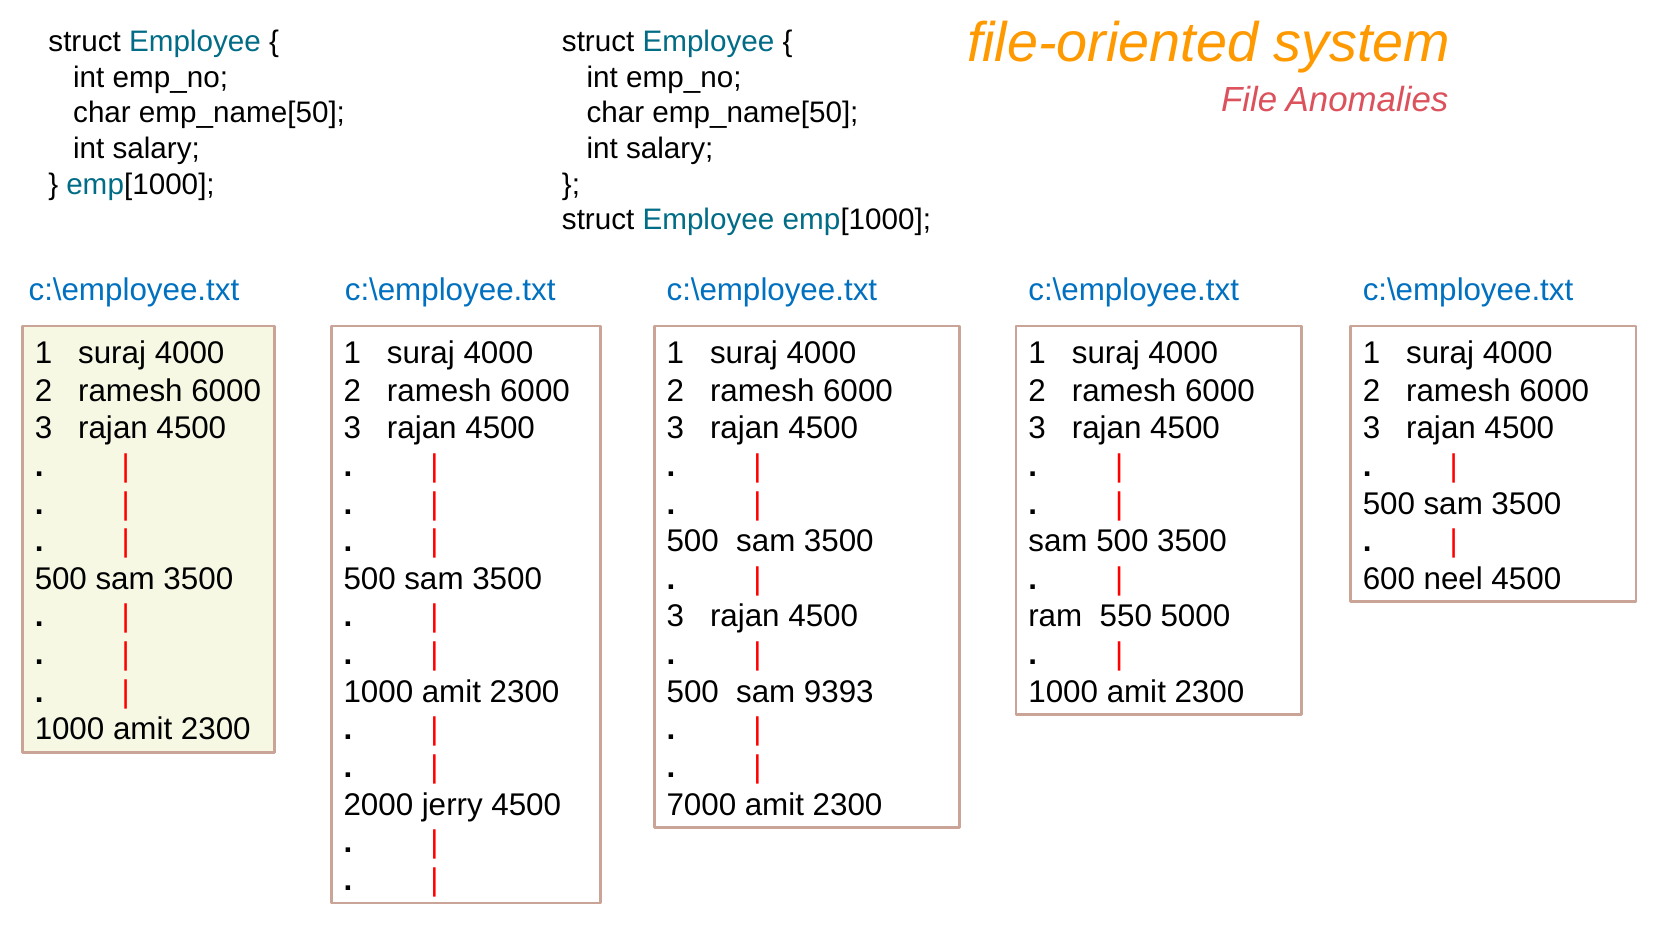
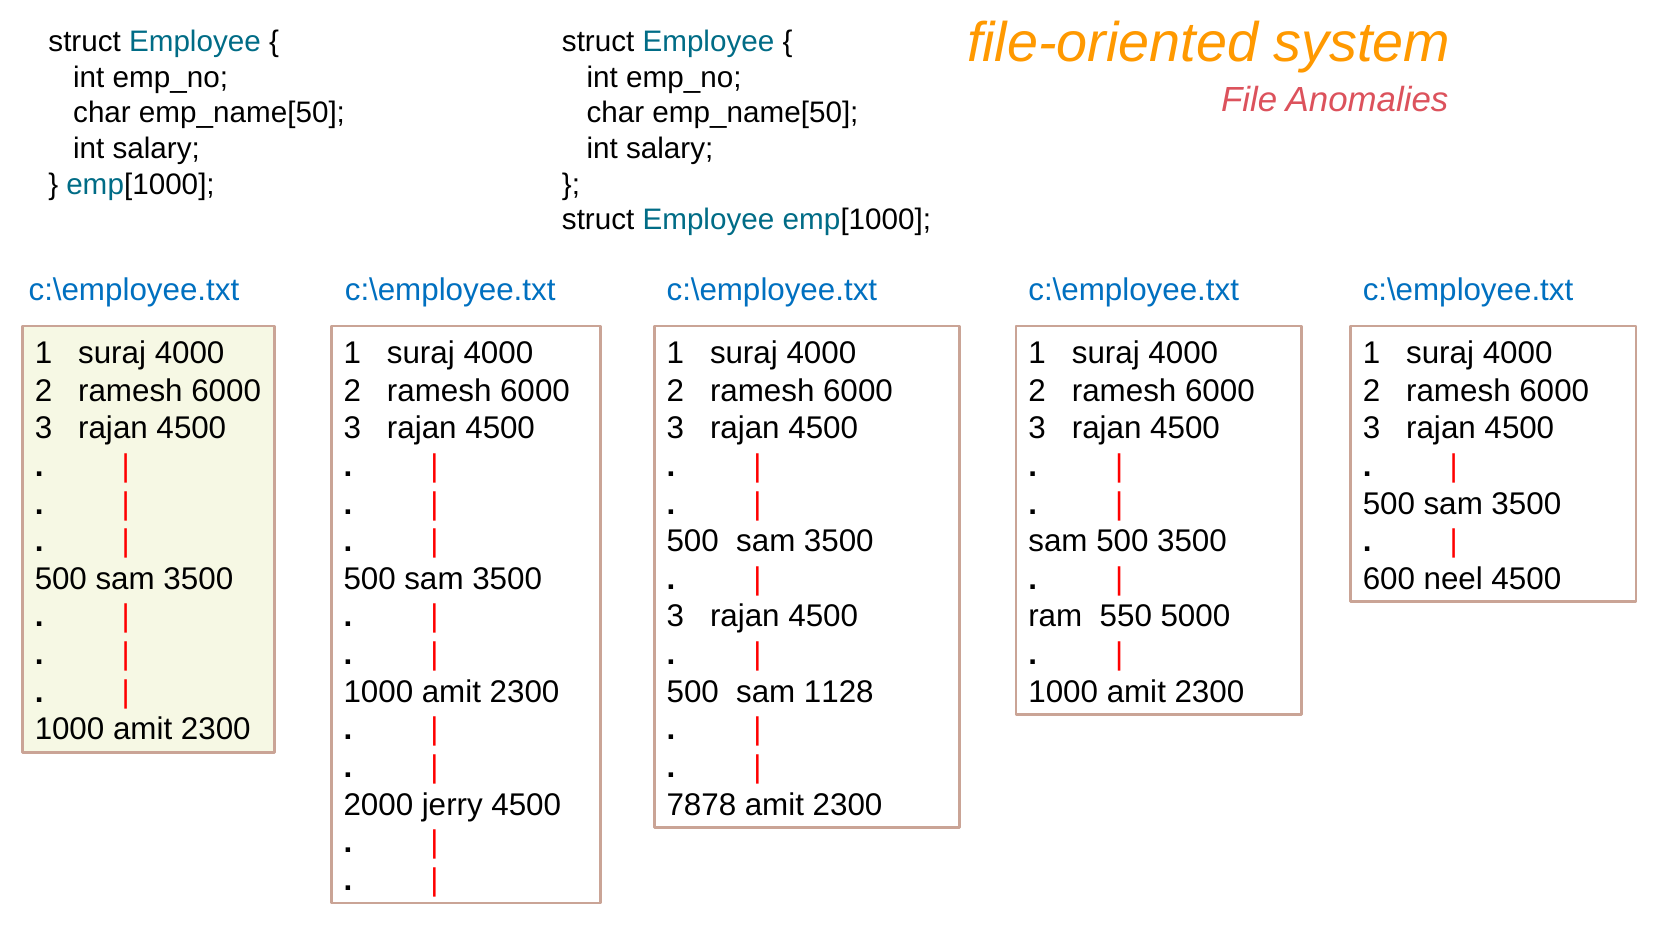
9393: 9393 -> 1128
7000: 7000 -> 7878
